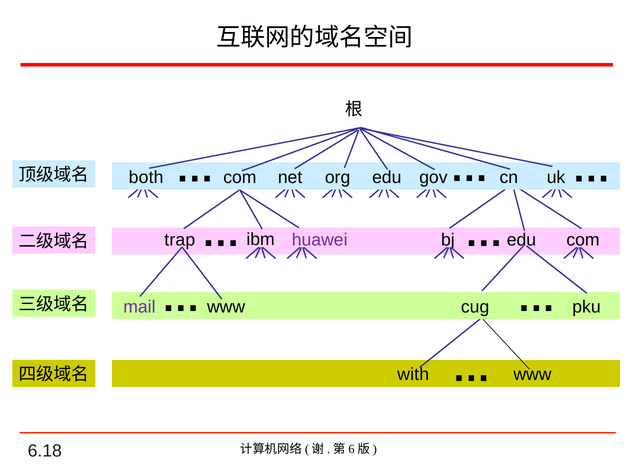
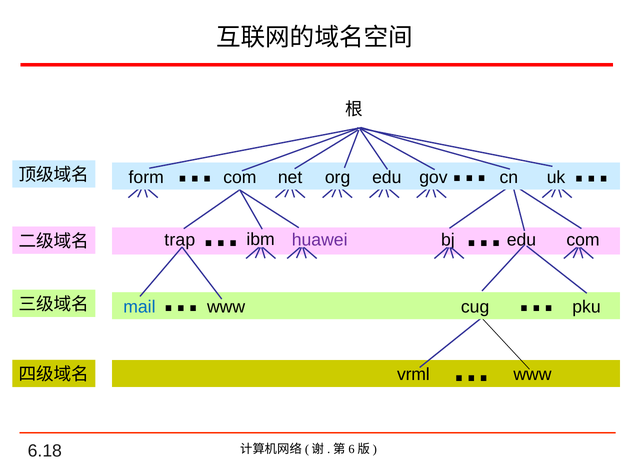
both: both -> form
mail colour: purple -> blue
with: with -> vrml
